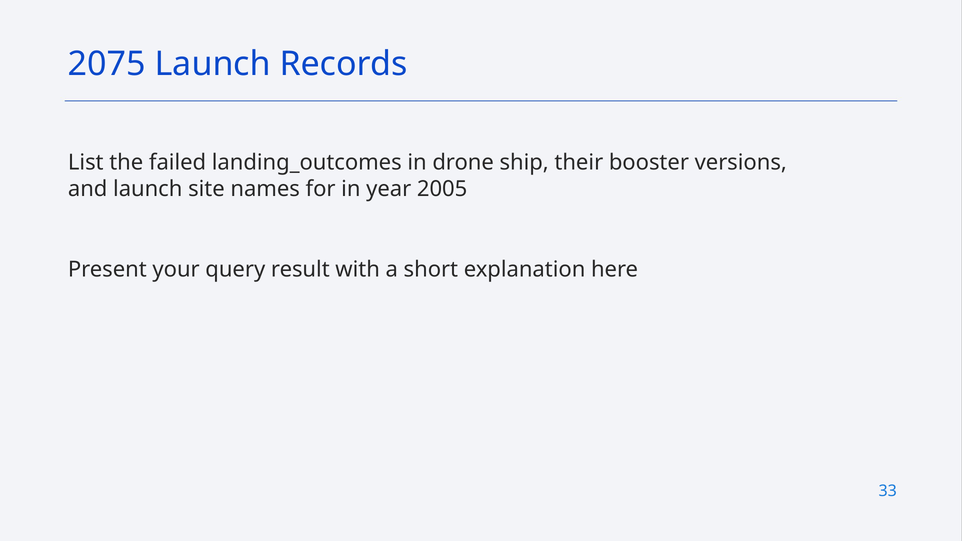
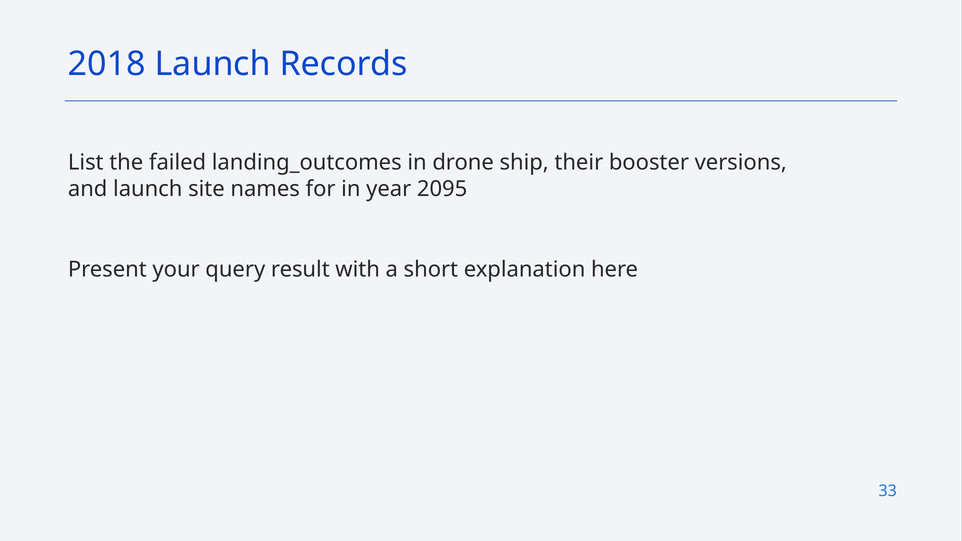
2075: 2075 -> 2018
2005: 2005 -> 2095
